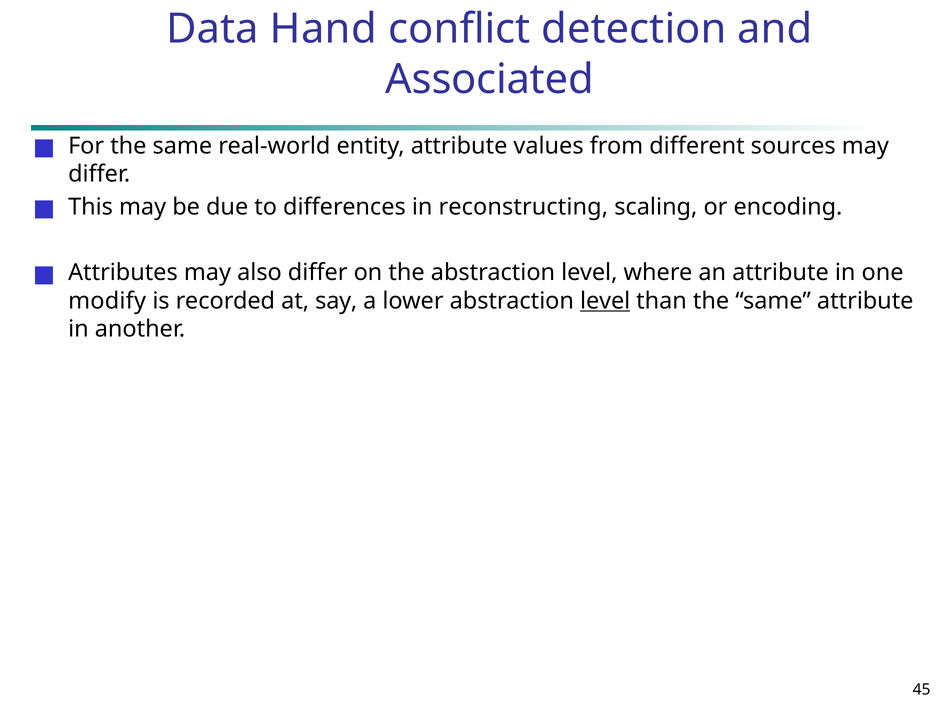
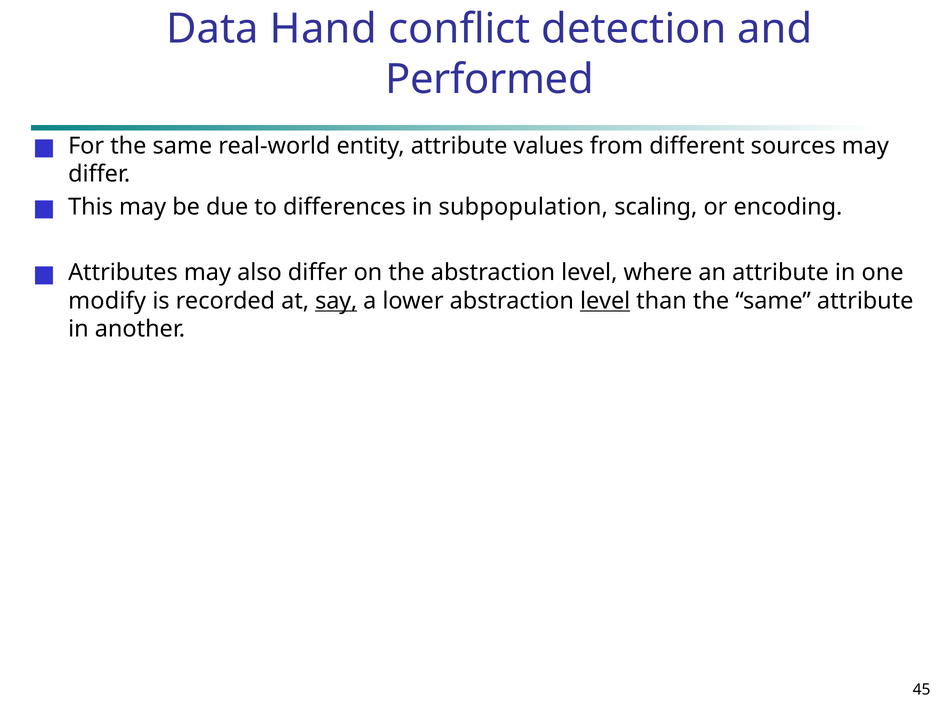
Associated: Associated -> Performed
reconstructing: reconstructing -> subpopulation
say underline: none -> present
